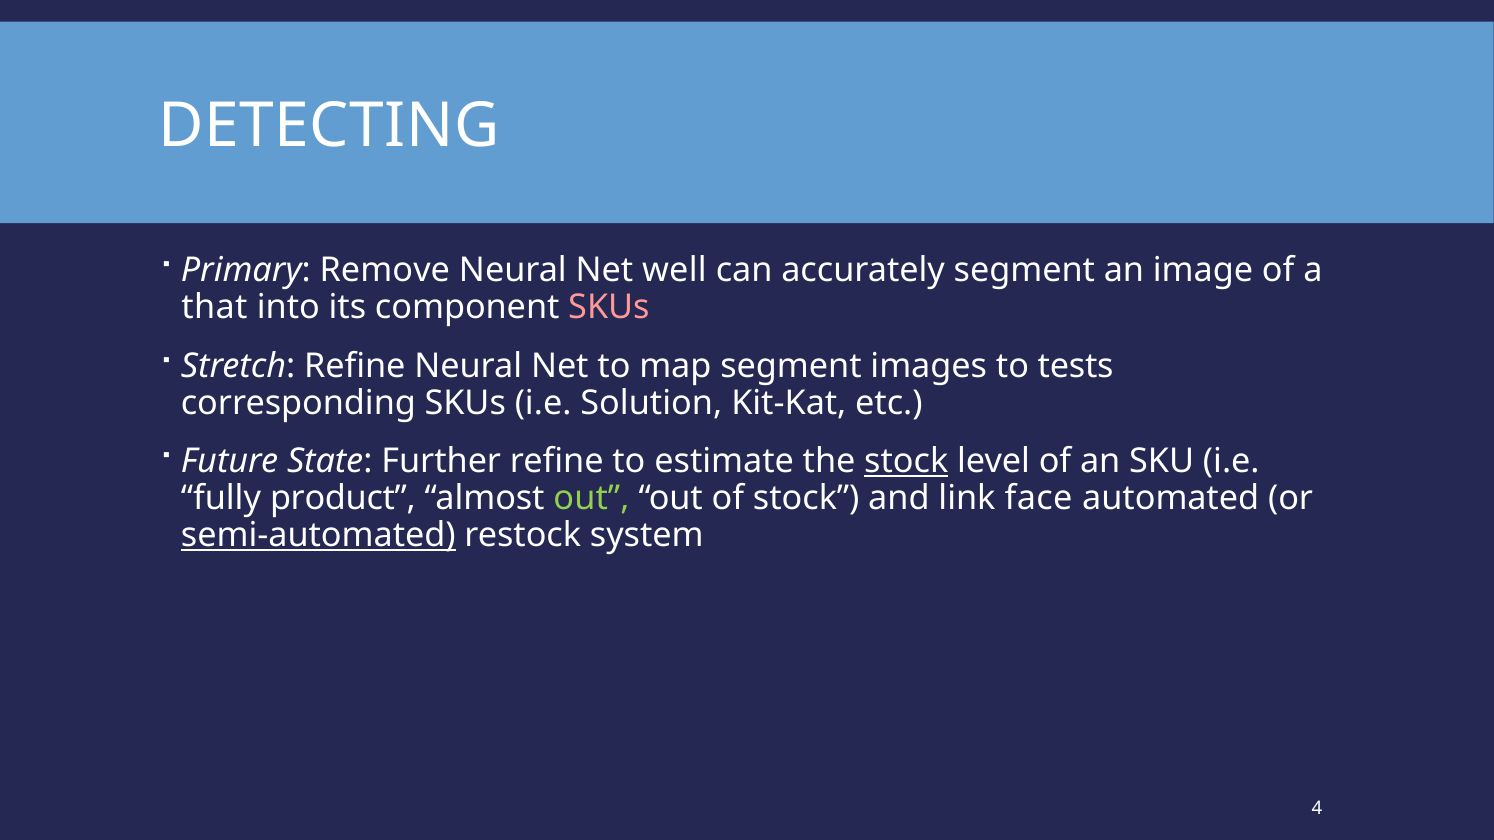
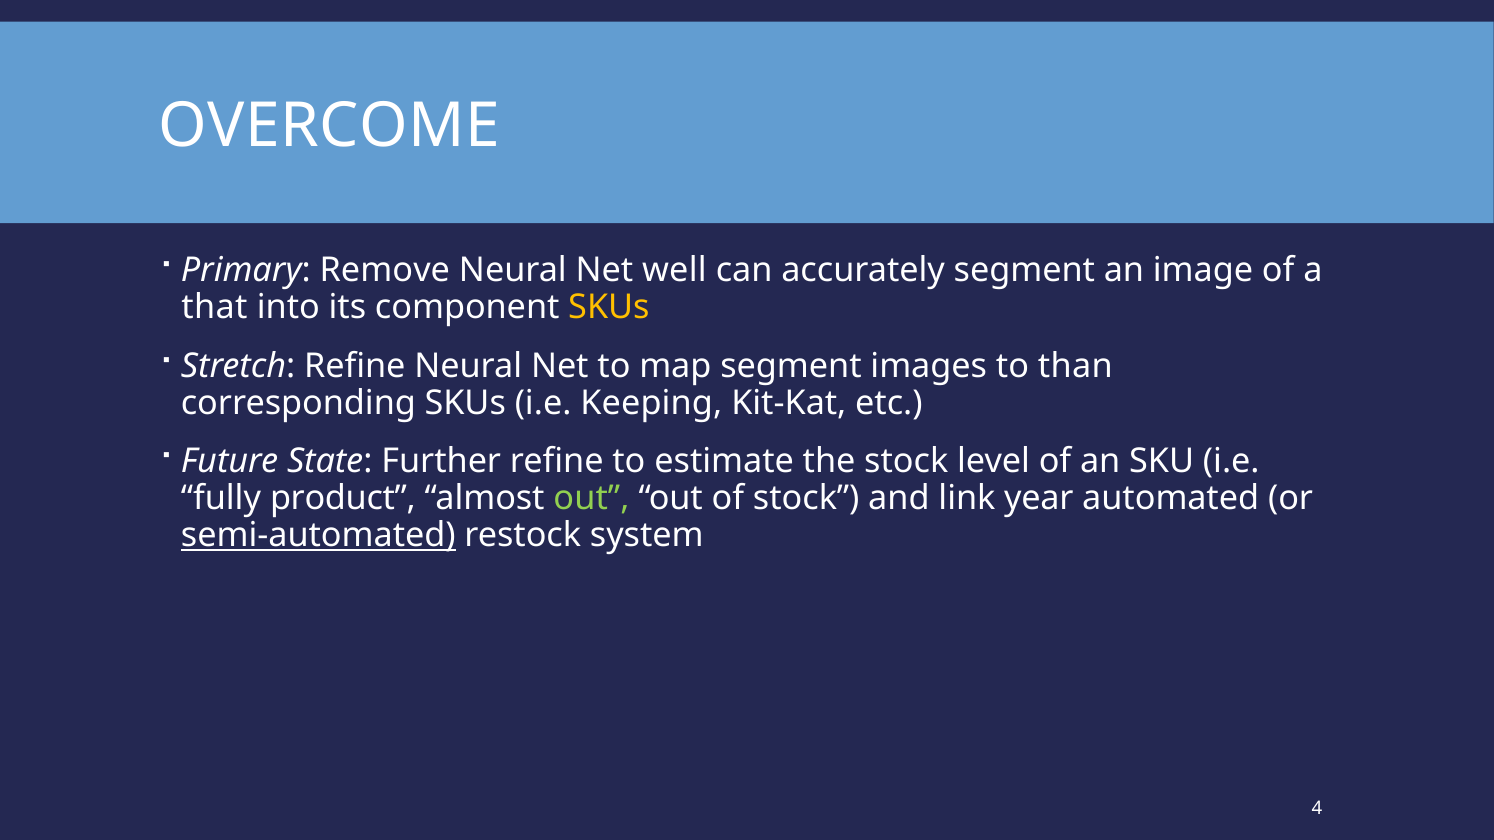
DETECTING: DETECTING -> OVERCOME
SKUs at (609, 307) colour: pink -> yellow
tests: tests -> than
Solution: Solution -> Keeping
stock at (906, 462) underline: present -> none
face: face -> year
